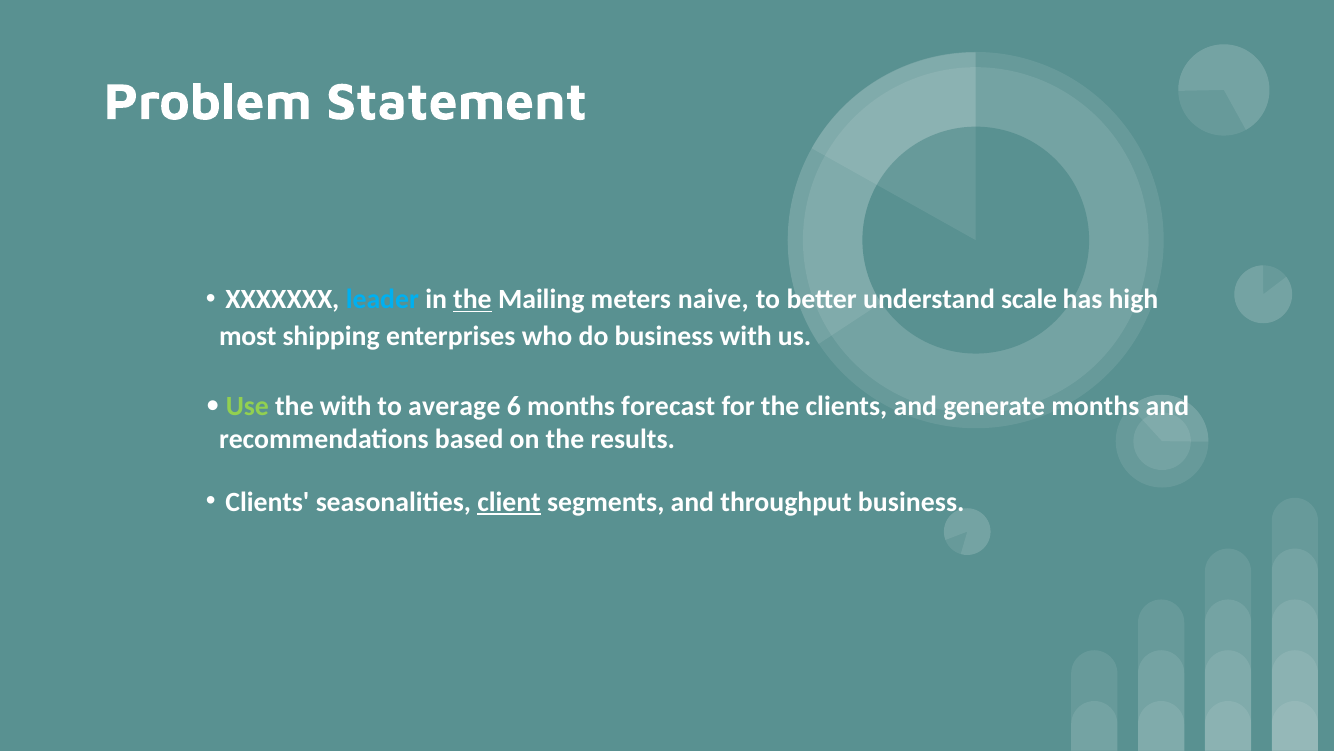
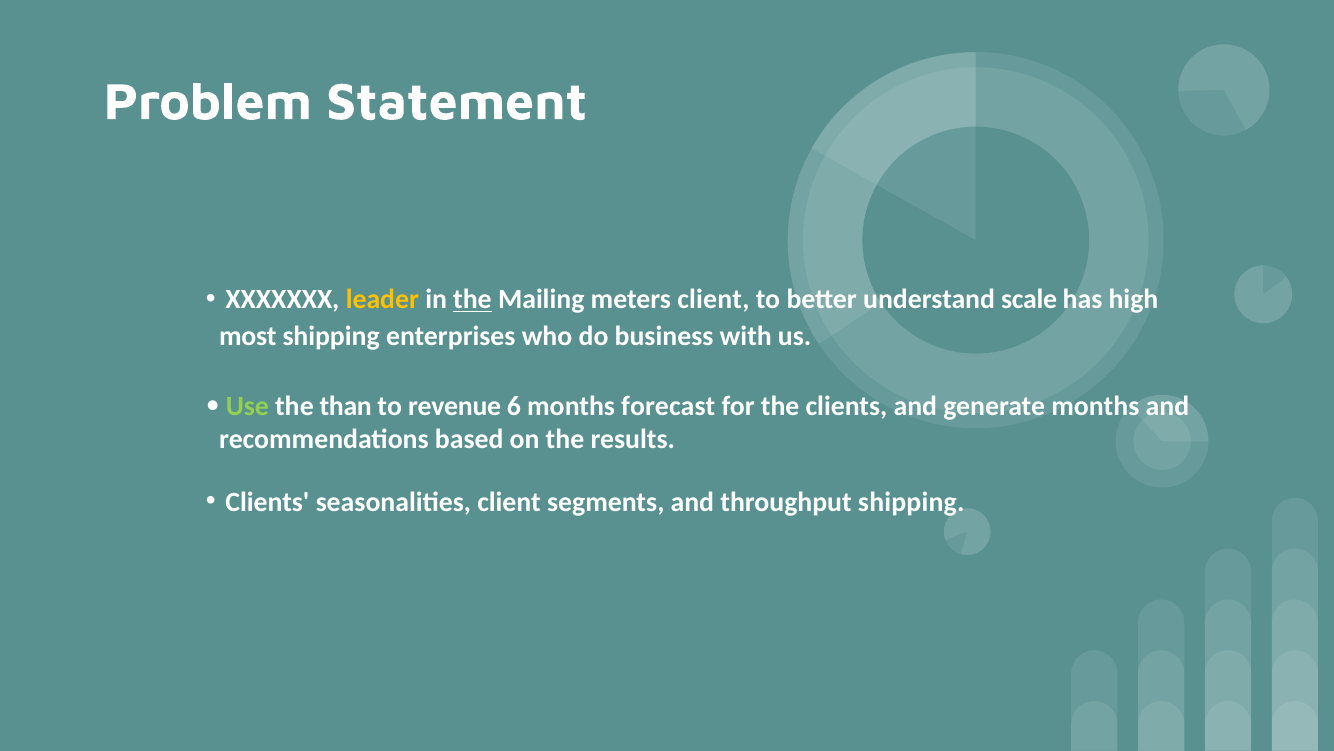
leader colour: light blue -> yellow
meters naive: naive -> client
the with: with -> than
average: average -> revenue
client at (509, 502) underline: present -> none
throughput business: business -> shipping
